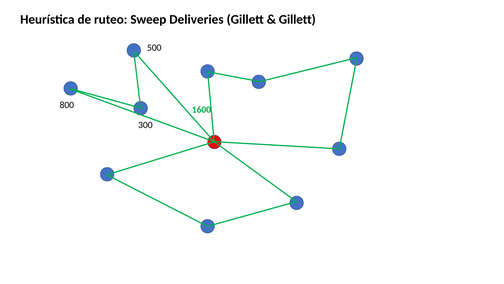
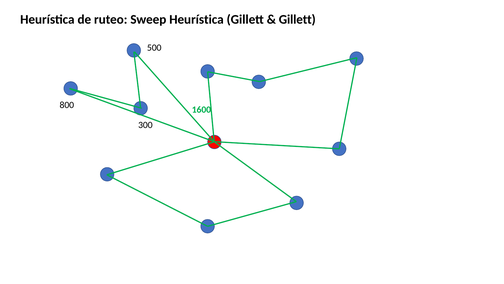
Sweep Deliveries: Deliveries -> Heurística
